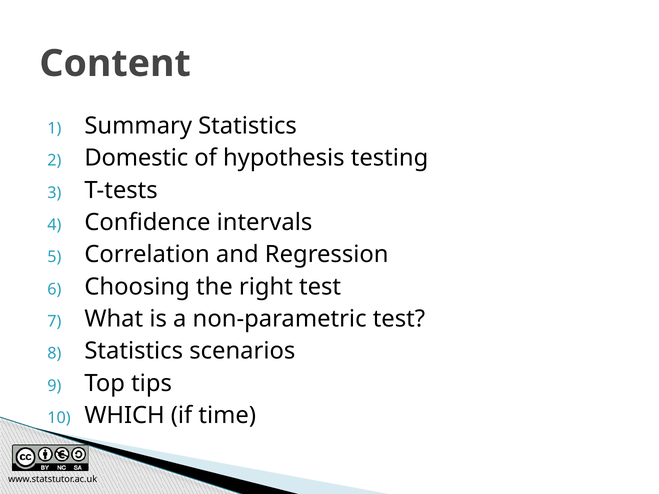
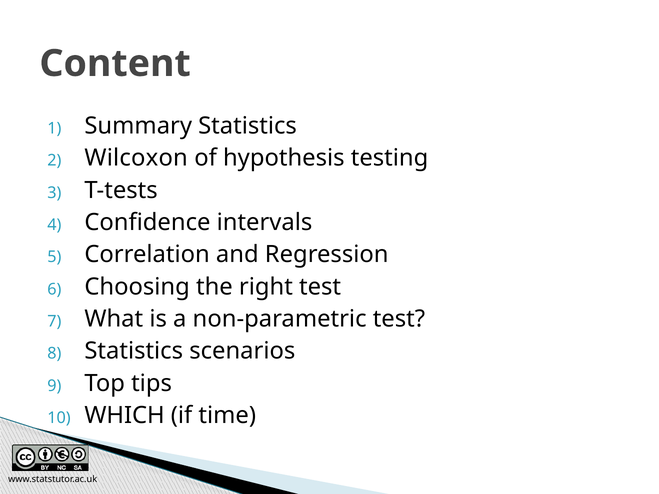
Domestic: Domestic -> Wilcoxon
